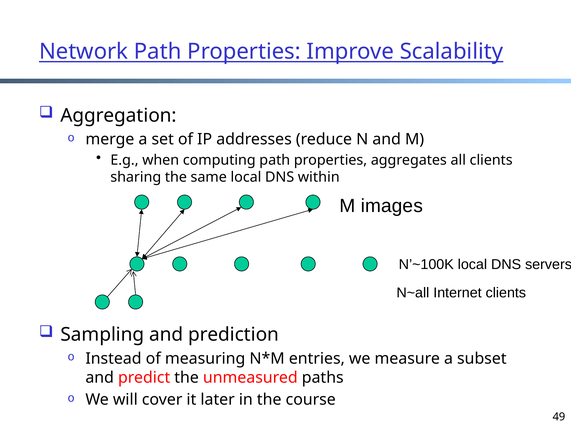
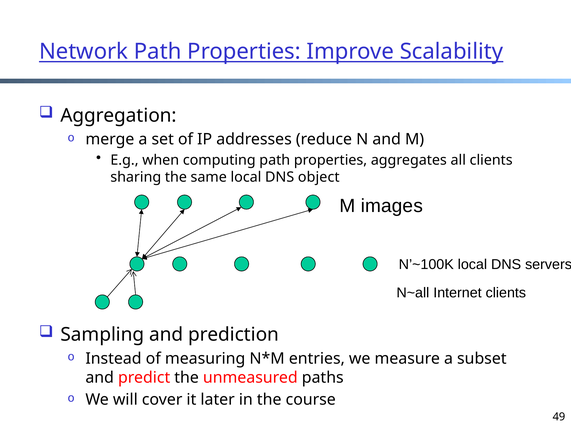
within: within -> object
